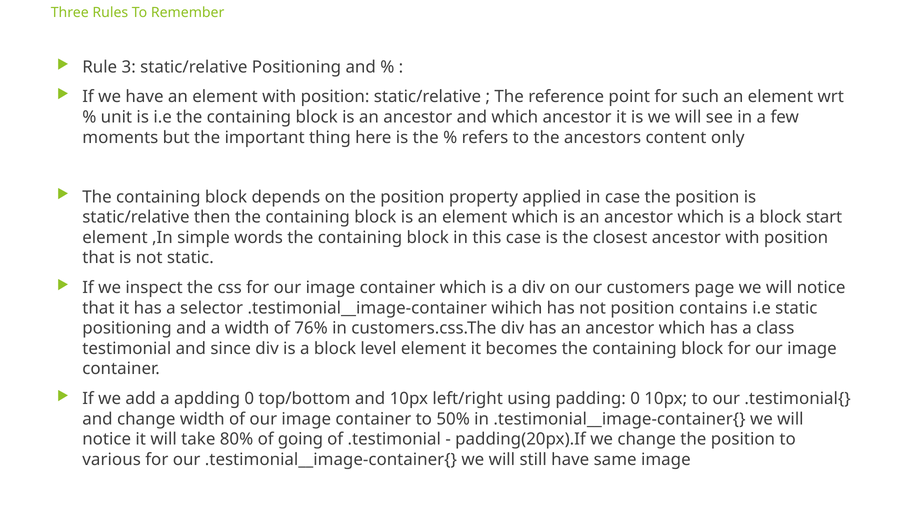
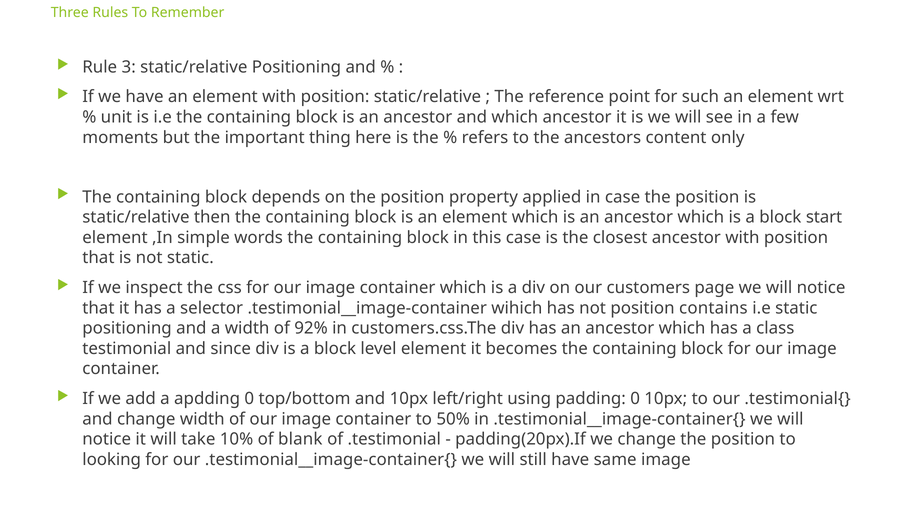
76%: 76% -> 92%
80%: 80% -> 10%
going: going -> blank
various: various -> looking
